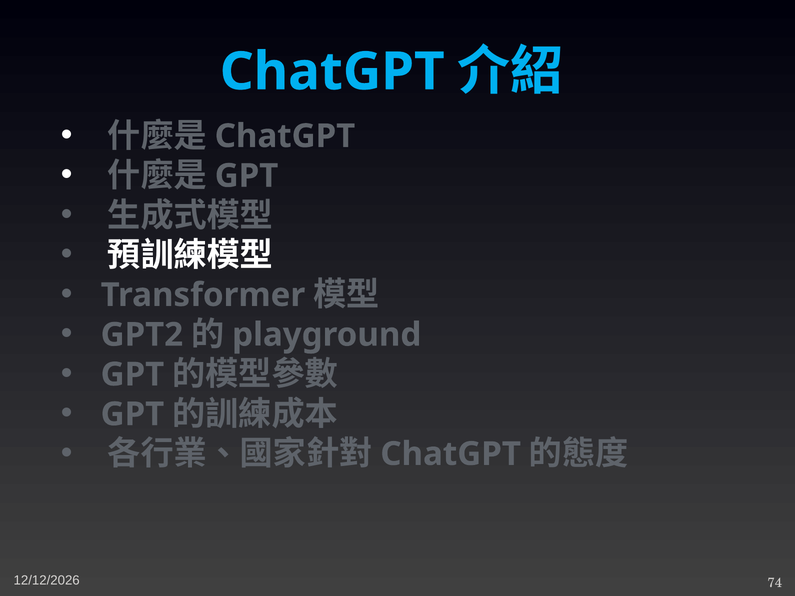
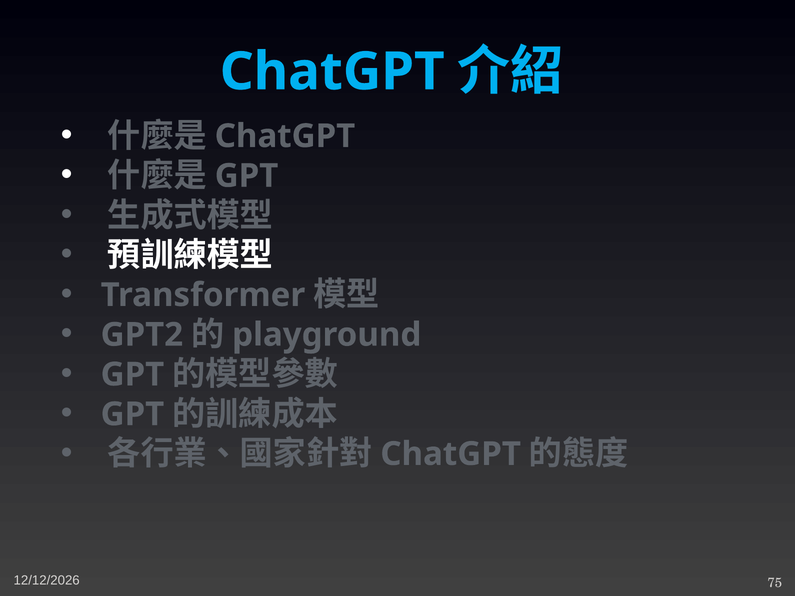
74: 74 -> 75
